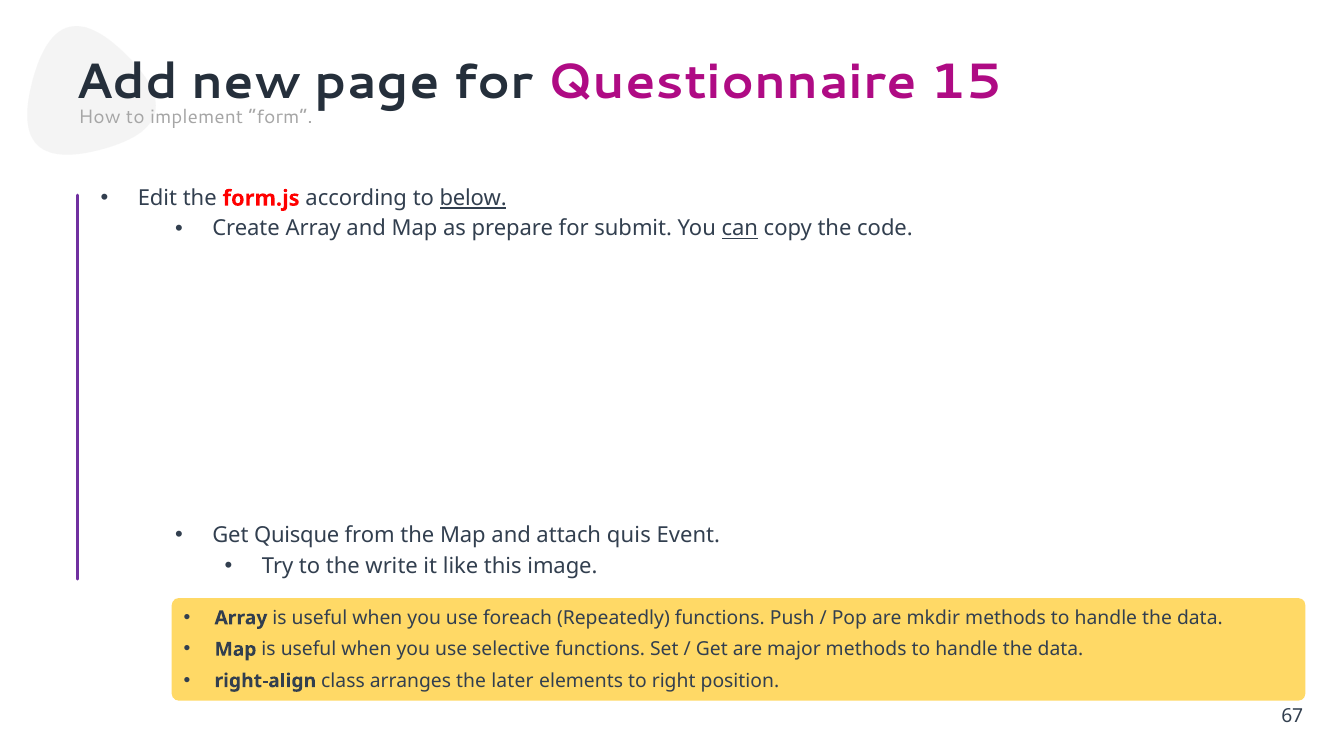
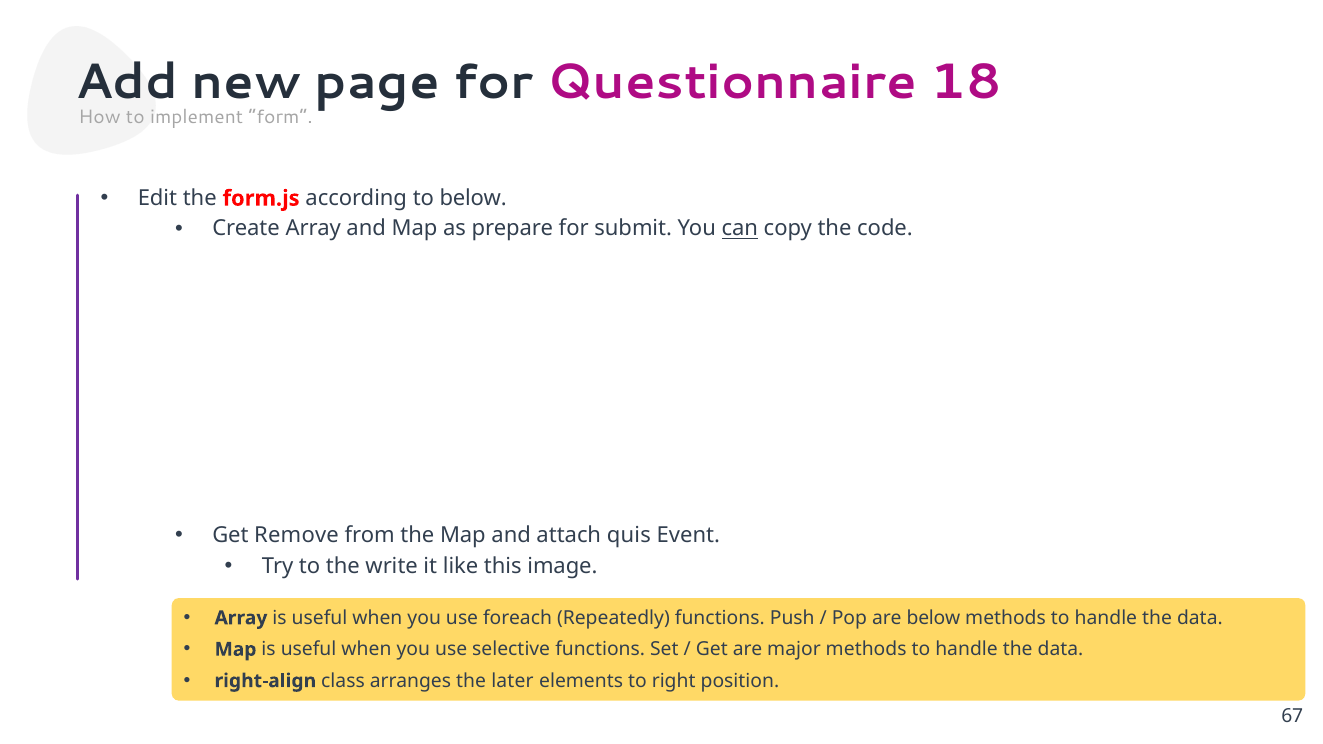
15: 15 -> 18
below at (473, 198) underline: present -> none
Quisque: Quisque -> Remove
are mkdir: mkdir -> below
